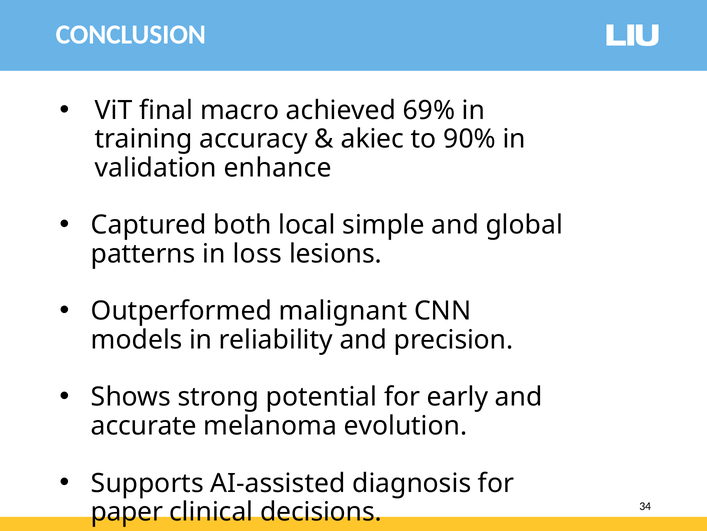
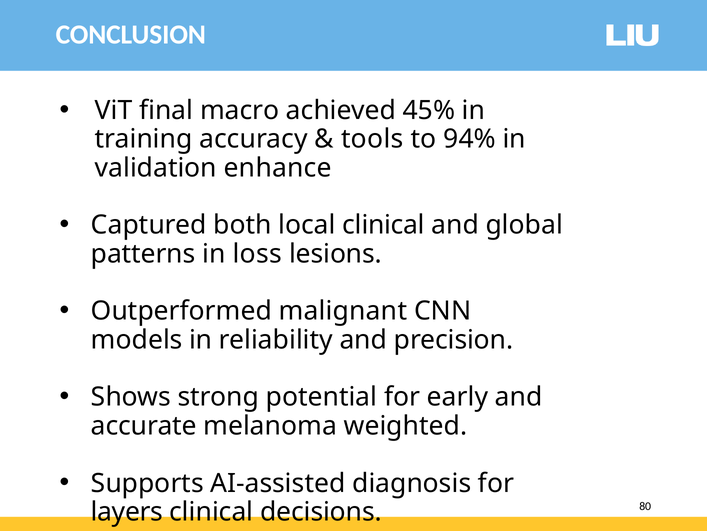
69%: 69% -> 45%
akiec: akiec -> tools
90%: 90% -> 94%
local simple: simple -> clinical
evolution: evolution -> weighted
paper: paper -> layers
34: 34 -> 80
